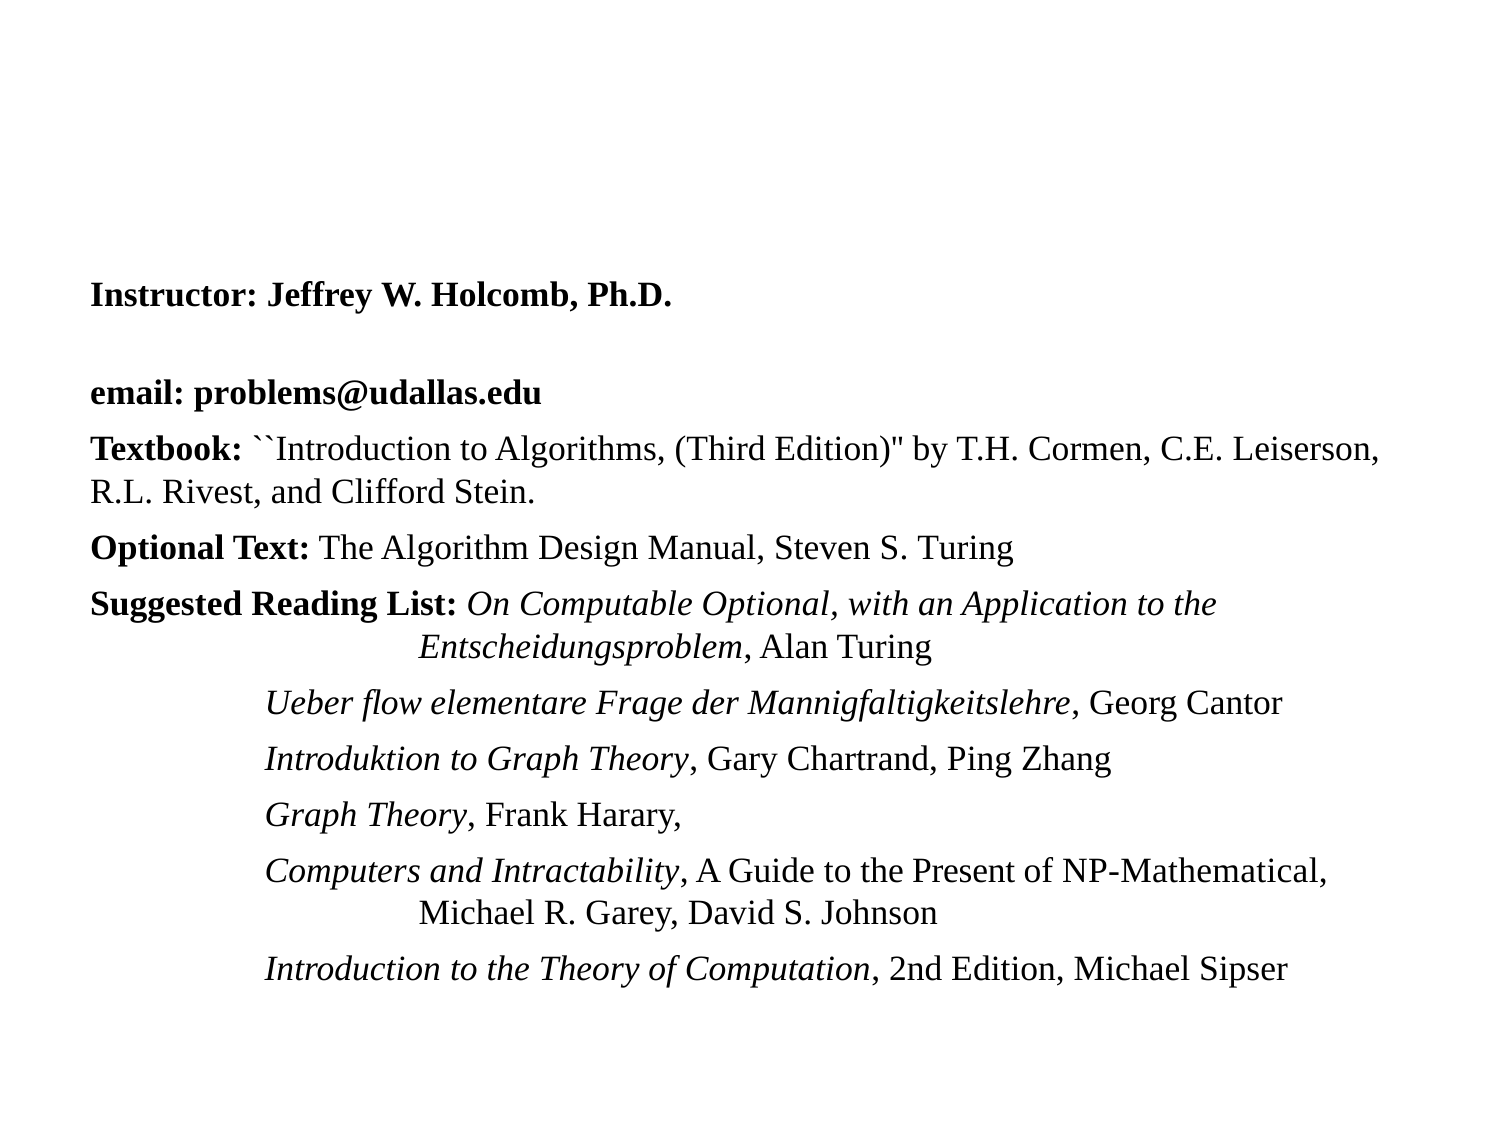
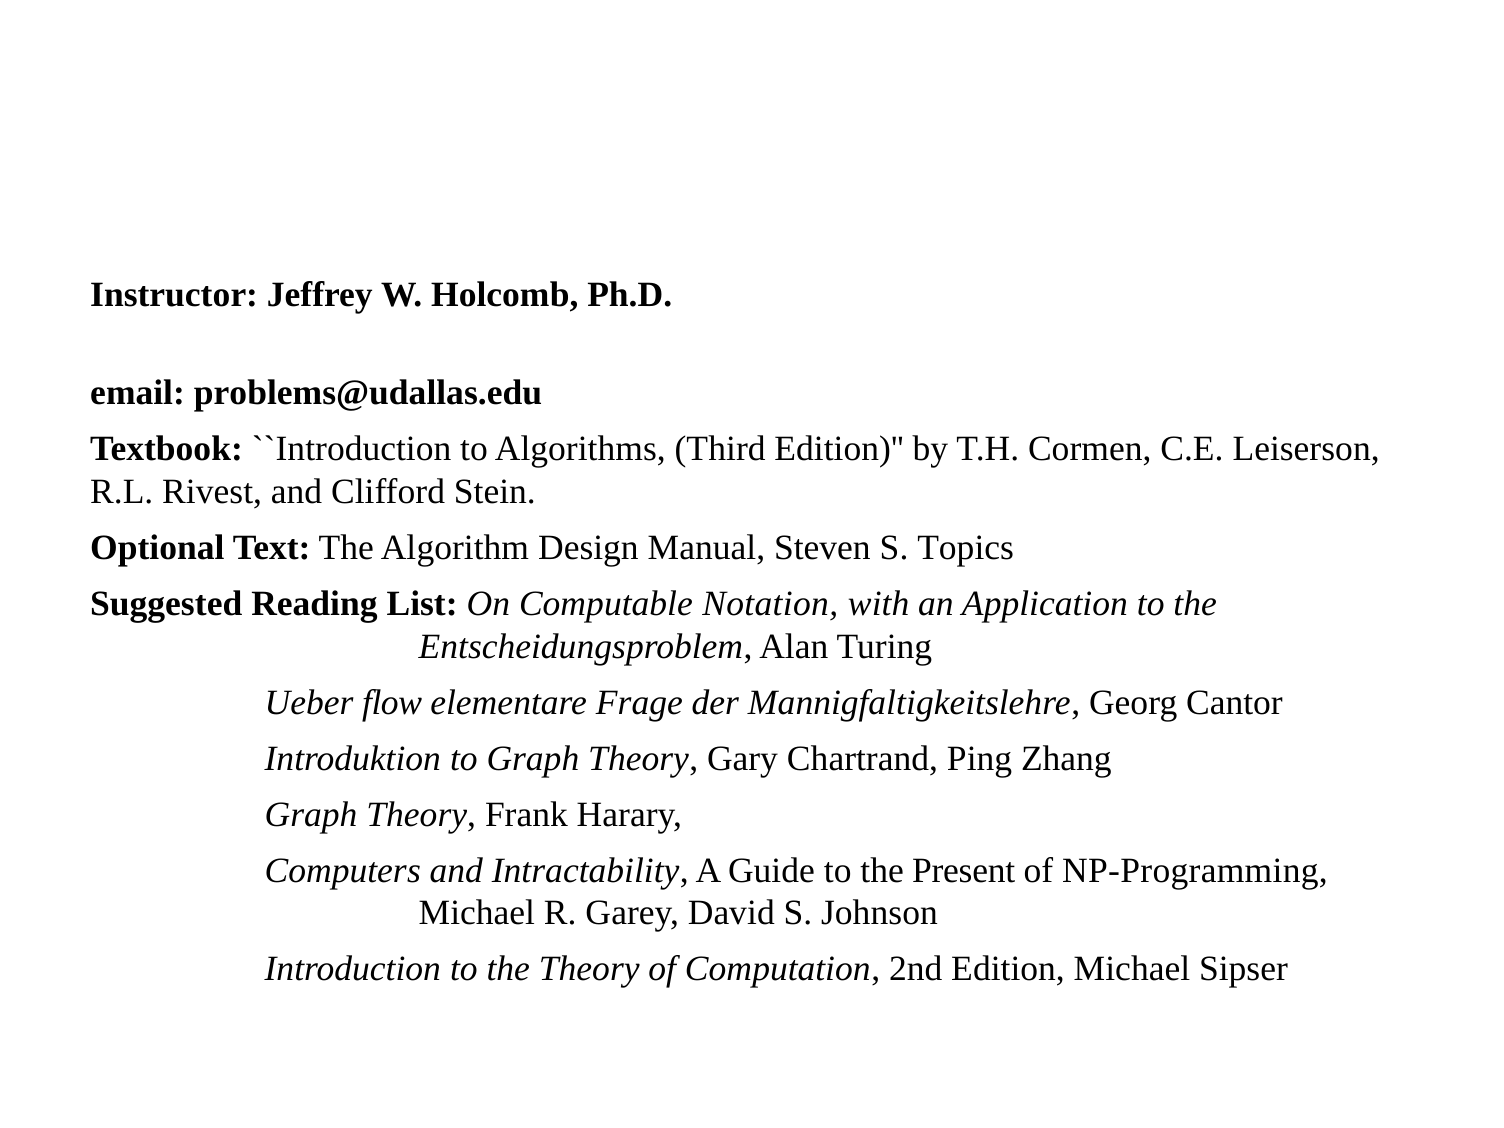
S Turing: Turing -> Topics
Computable Optional: Optional -> Notation
NP-Mathematical: NP-Mathematical -> NP-Programming
